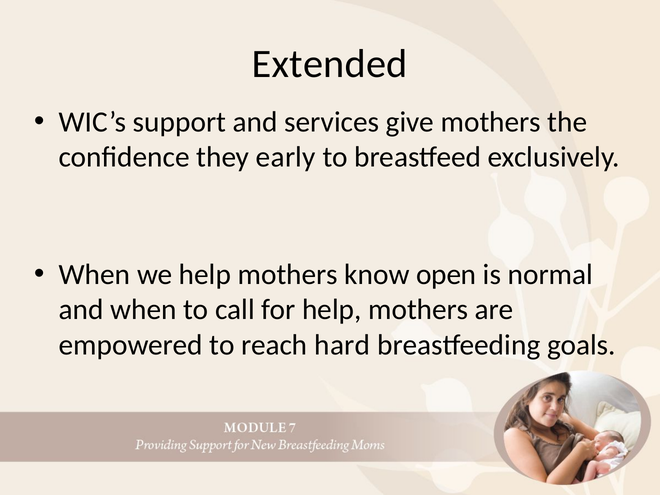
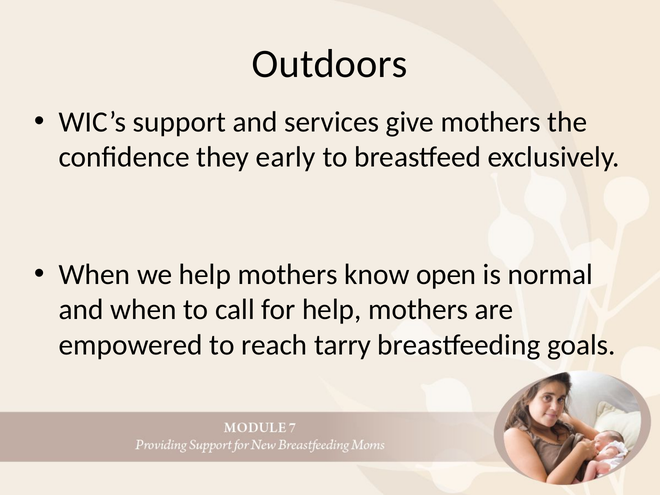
Extended: Extended -> Outdoors
hard: hard -> tarry
